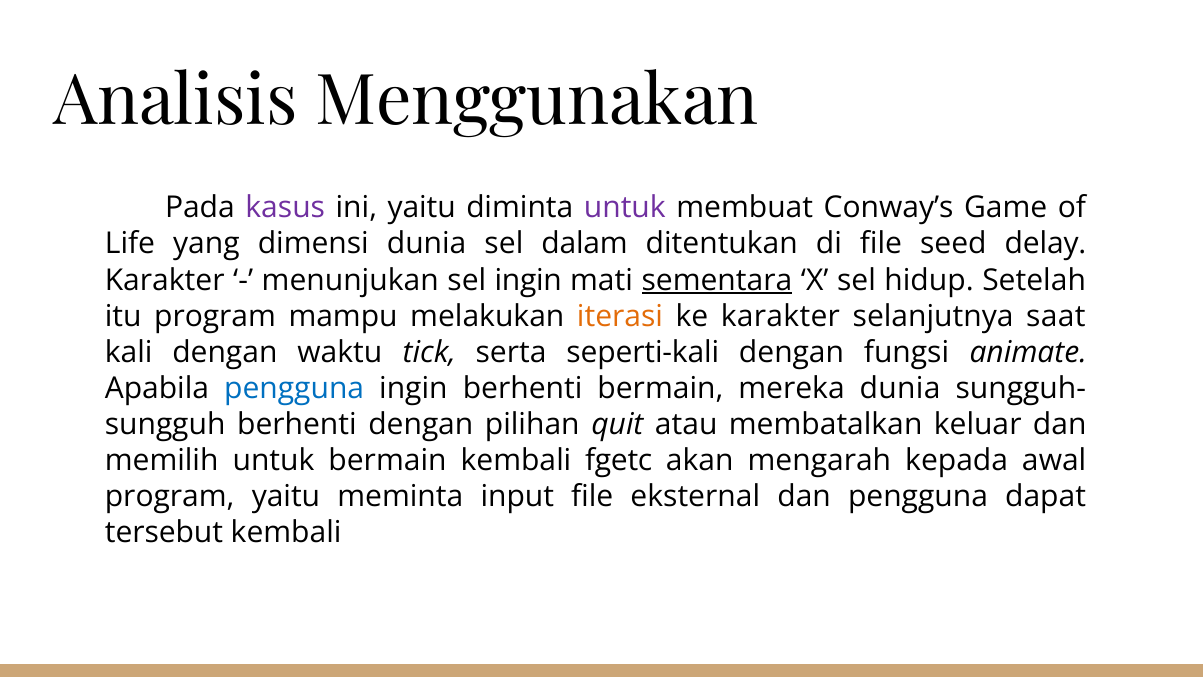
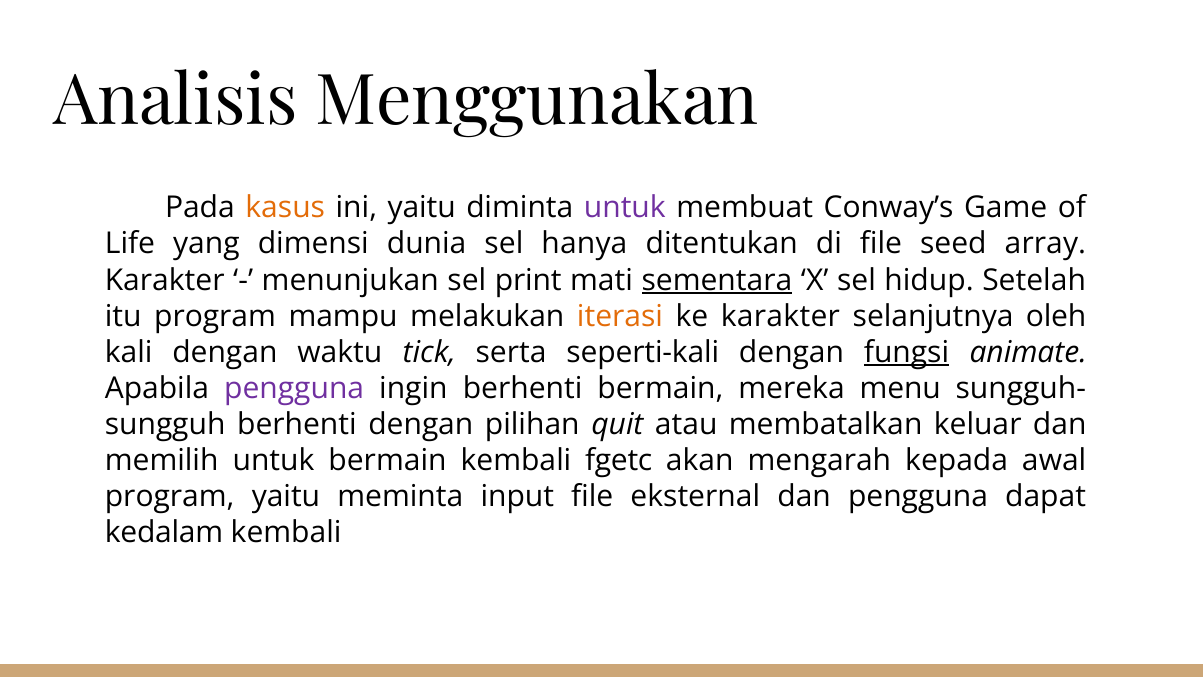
kasus colour: purple -> orange
dalam: dalam -> hanya
delay: delay -> array
sel ingin: ingin -> print
saat: saat -> oleh
fungsi underline: none -> present
pengguna at (294, 388) colour: blue -> purple
mereka dunia: dunia -> menu
tersebut: tersebut -> kedalam
